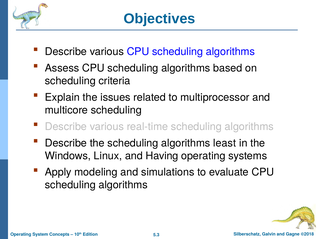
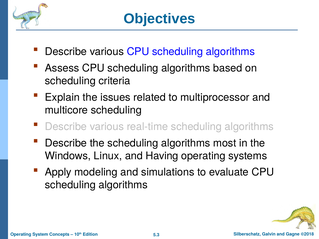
least: least -> most
